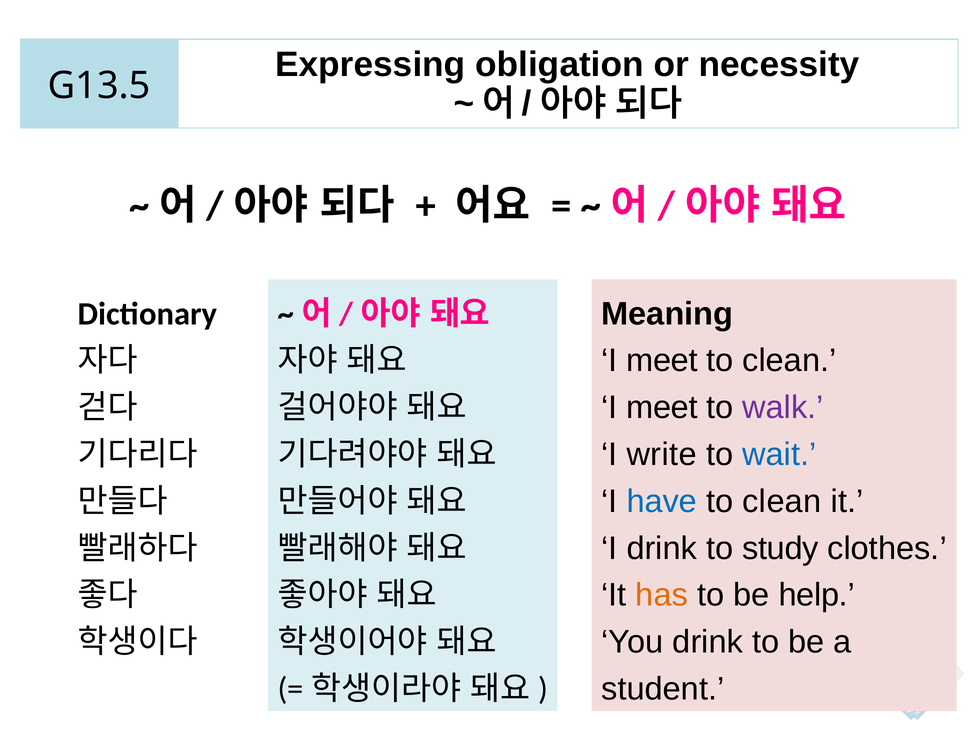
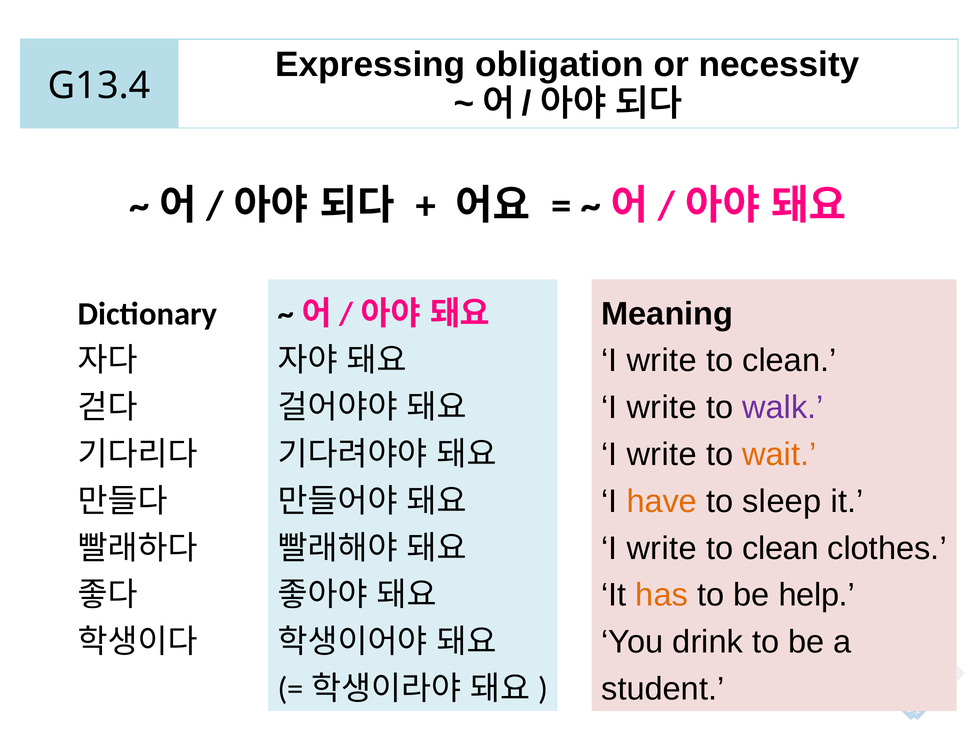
G13.5: G13.5 -> G13.4
meet at (662, 361): meet -> write
meet at (662, 407): meet -> write
wait colour: blue -> orange
have colour: blue -> orange
clean at (782, 501): clean -> sleep
drink at (662, 548): drink -> write
study at (780, 548): study -> clean
